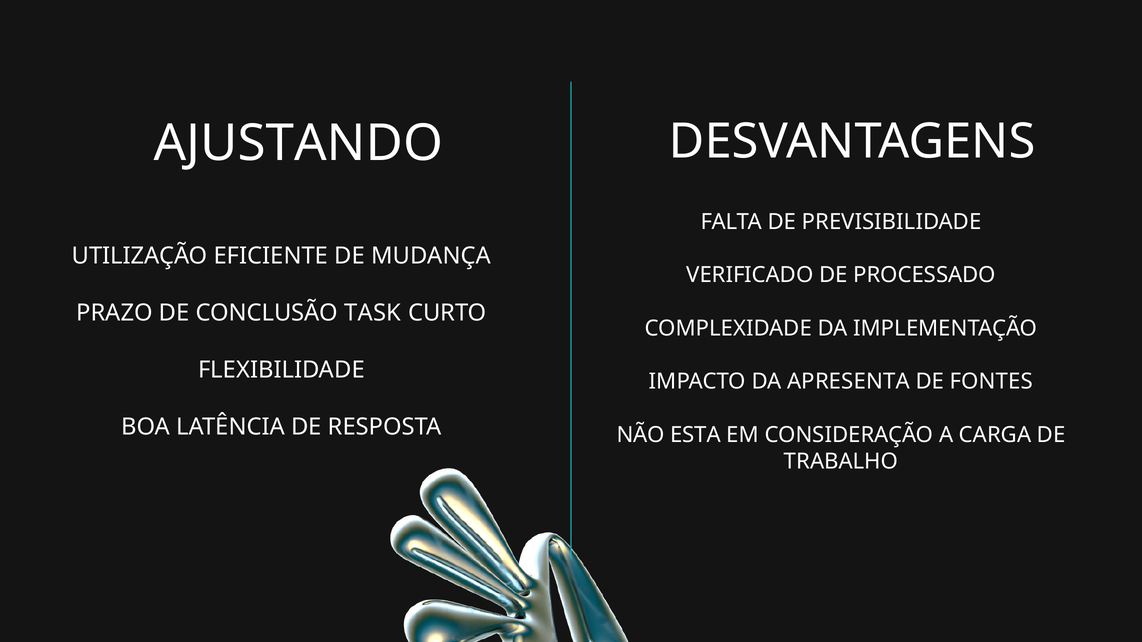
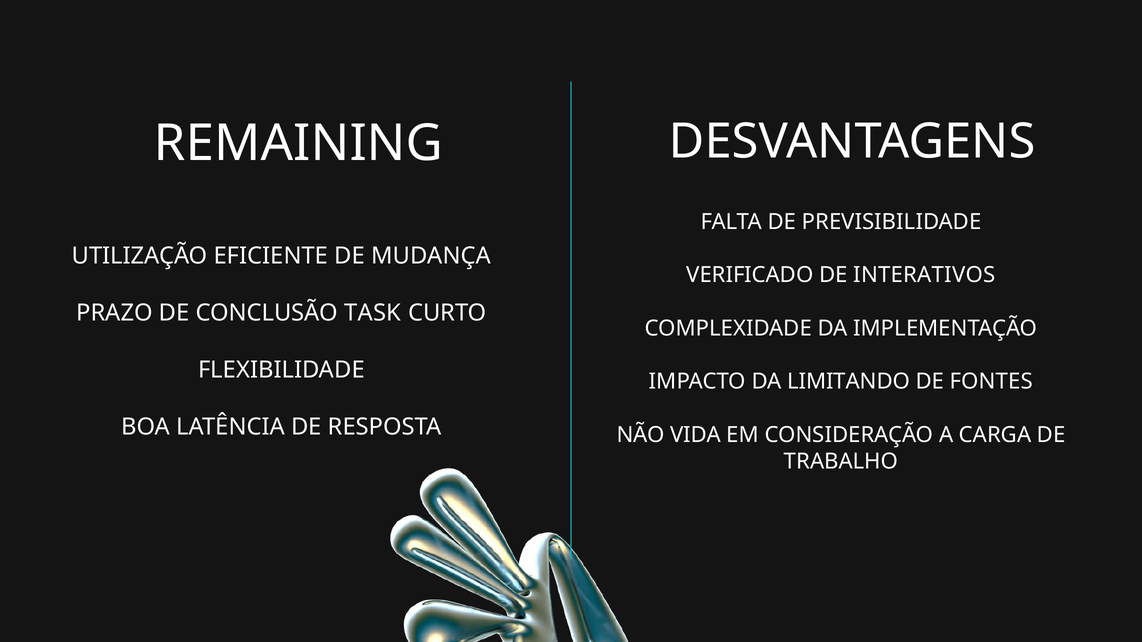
AJUSTANDO: AJUSTANDO -> REMAINING
PROCESSADO: PROCESSADO -> INTERATIVOS
APRESENTA: APRESENTA -> LIMITANDO
ESTA: ESTA -> VIDA
